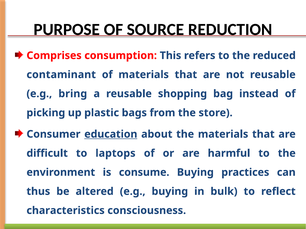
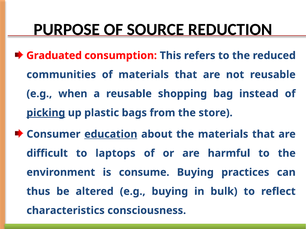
Comprises: Comprises -> Graduated
contaminant: contaminant -> communities
bring: bring -> when
picking underline: none -> present
